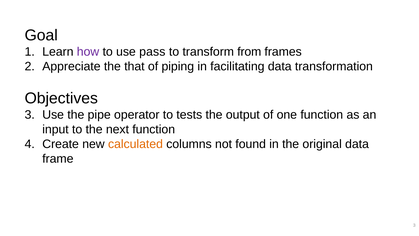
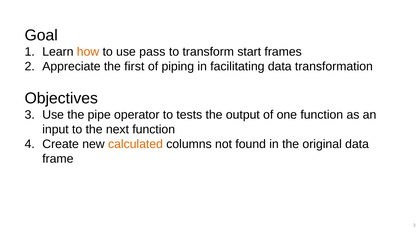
how colour: purple -> orange
from: from -> start
that: that -> first
